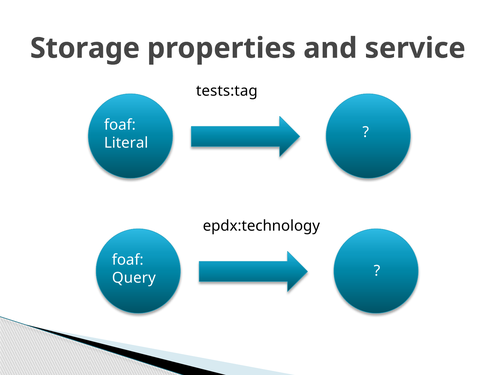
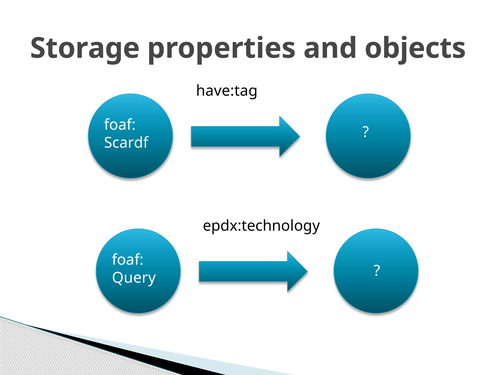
service: service -> objects
tests:tag: tests:tag -> have:tag
Literal: Literal -> Scardf
